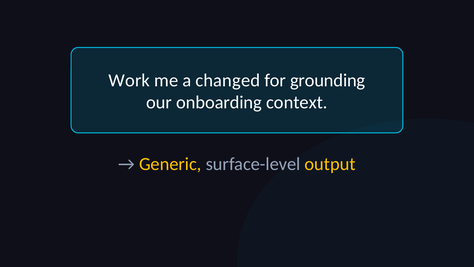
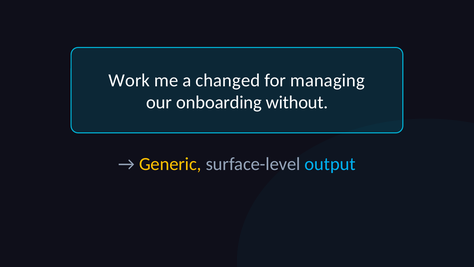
grounding: grounding -> managing
context: context -> without
output colour: yellow -> light blue
